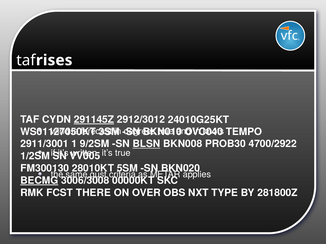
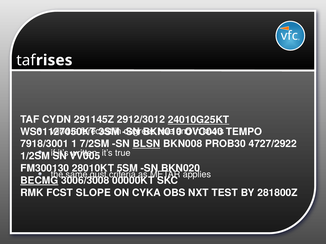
291145Z underline: present -> none
24010G25KT underline: none -> present
2911/3001: 2911/3001 -> 7918/3001
9/2SM: 9/2SM -> 7/2SM
4700/2922: 4700/2922 -> 4727/2922
THERE: THERE -> SLOPE
OVER: OVER -> CYKA
TYPE: TYPE -> TEST
